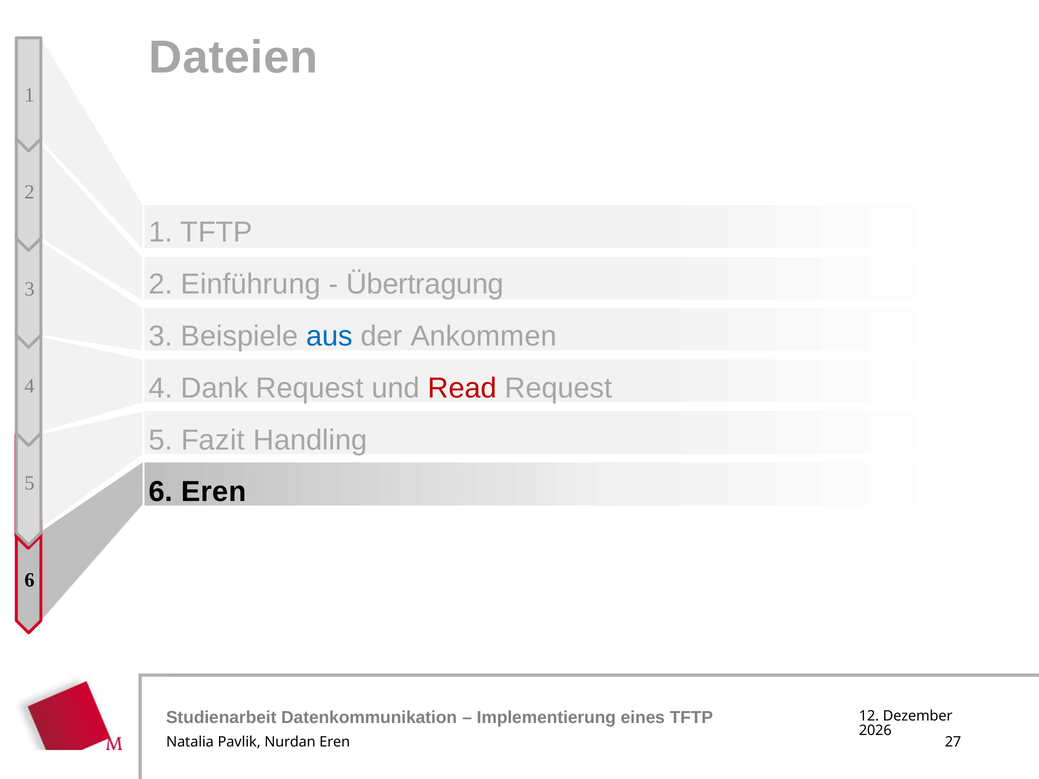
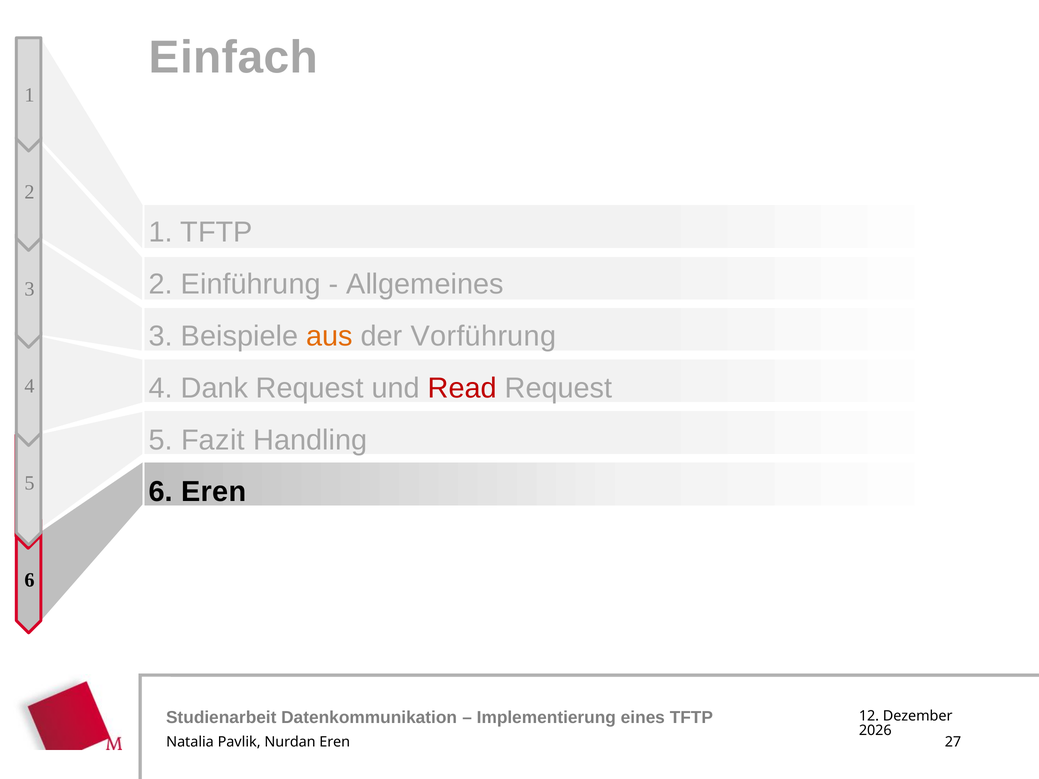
Dateien: Dateien -> Einfach
Übertragung: Übertragung -> Allgemeines
aus colour: blue -> orange
Ankommen: Ankommen -> Vorführung
